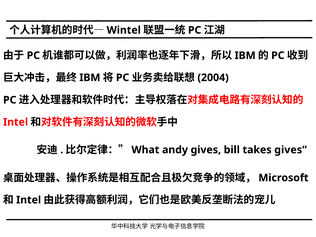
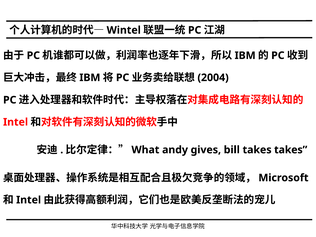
takes gives: gives -> takes
